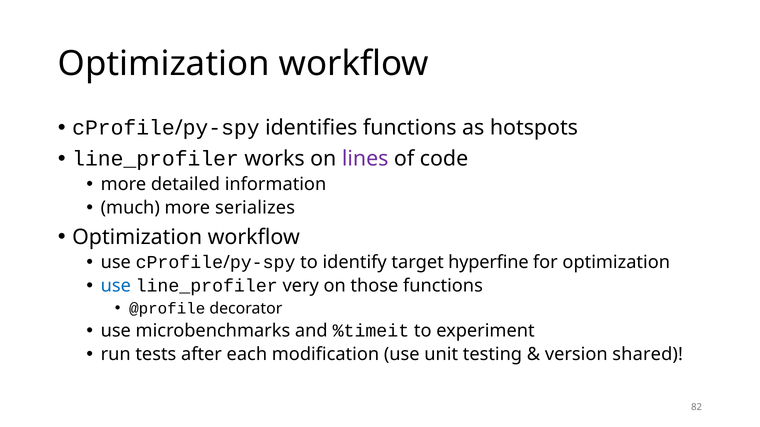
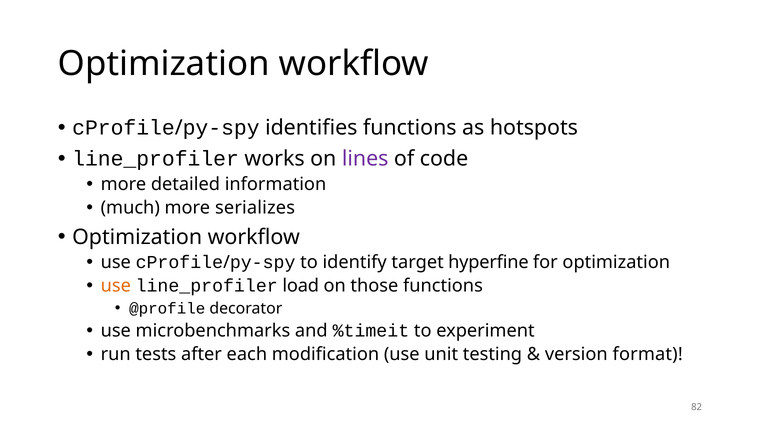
use at (116, 286) colour: blue -> orange
very: very -> load
shared: shared -> format
